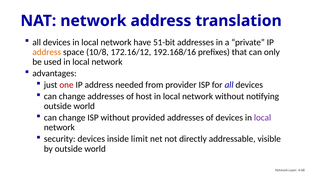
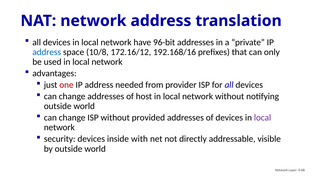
51-bit: 51-bit -> 96-bit
address at (47, 52) colour: orange -> blue
limit: limit -> with
